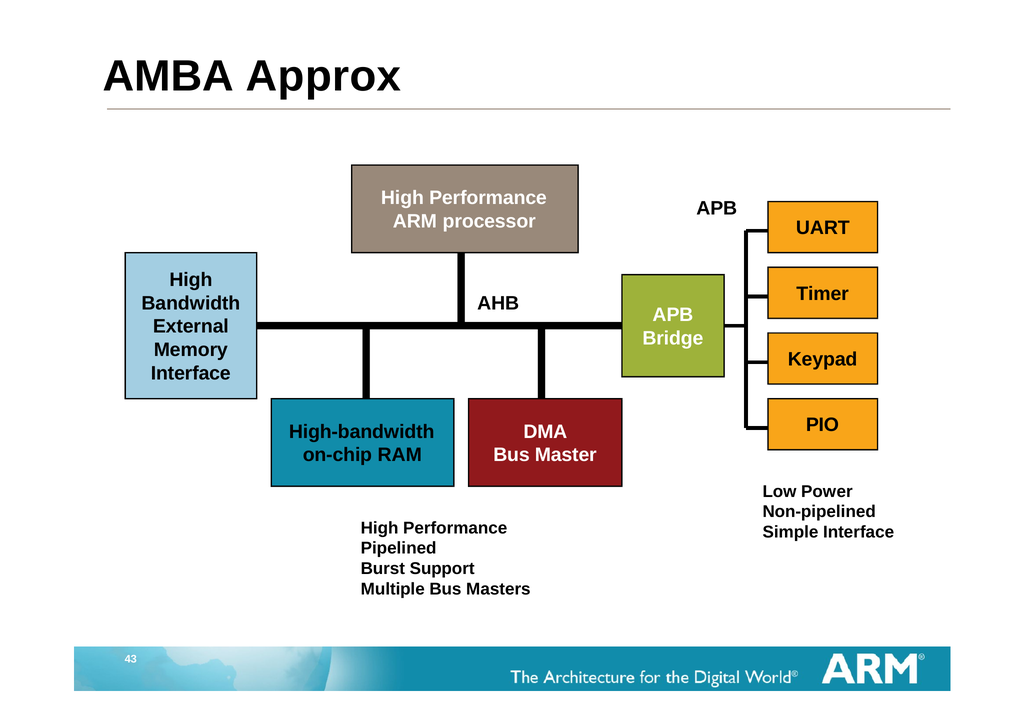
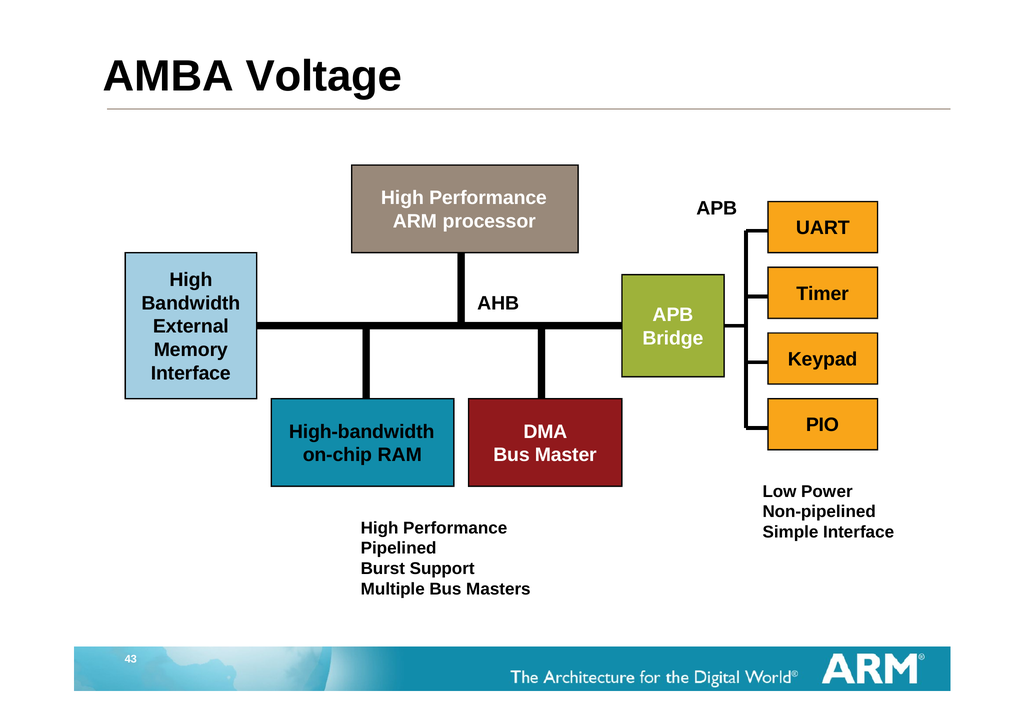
Approx: Approx -> Voltage
